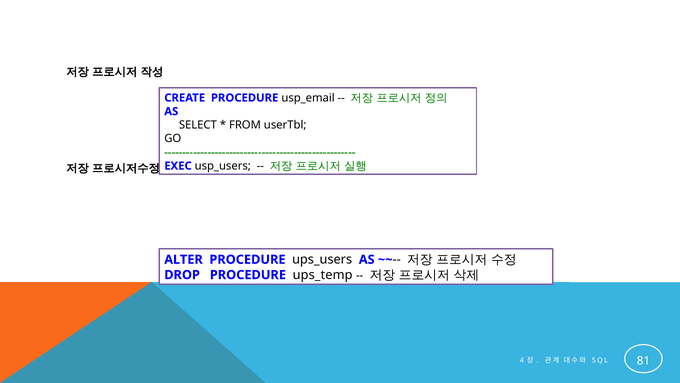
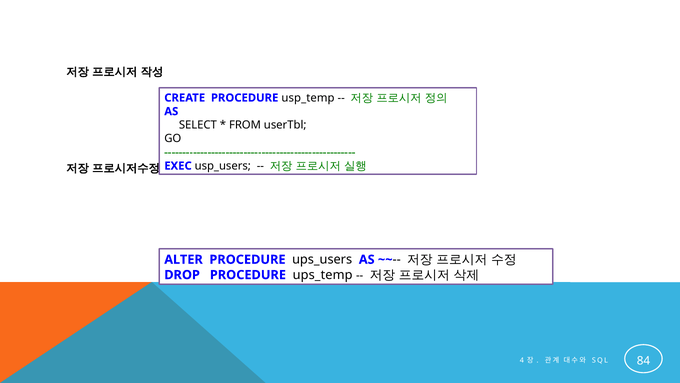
usp_email: usp_email -> usp_temp
81: 81 -> 84
